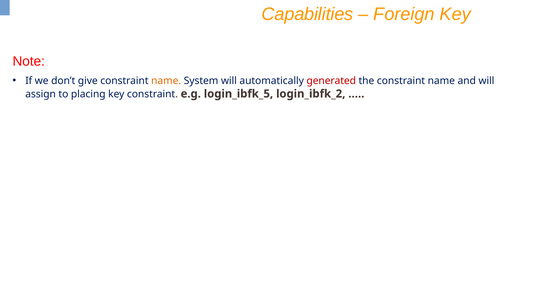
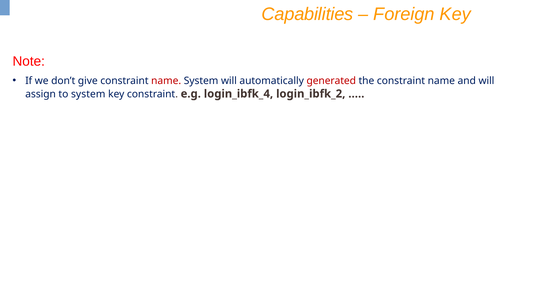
name at (166, 81) colour: orange -> red
to placing: placing -> system
login_ibfk_5: login_ibfk_5 -> login_ibfk_4
